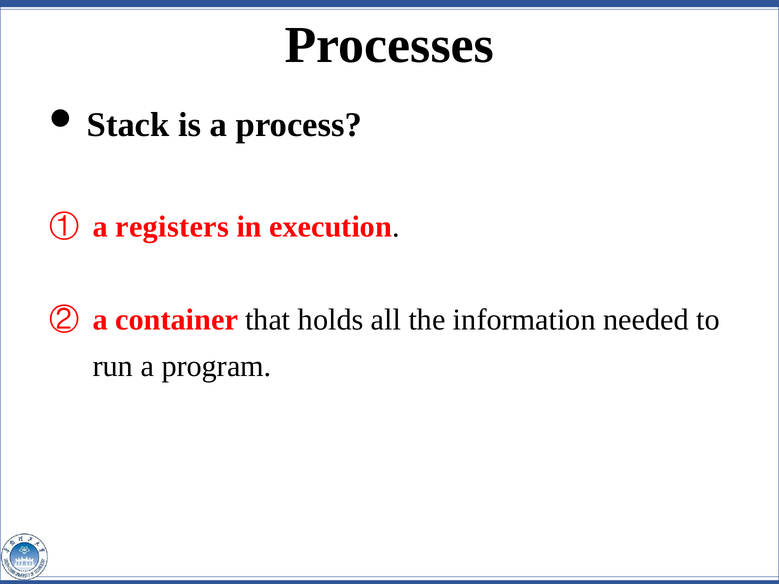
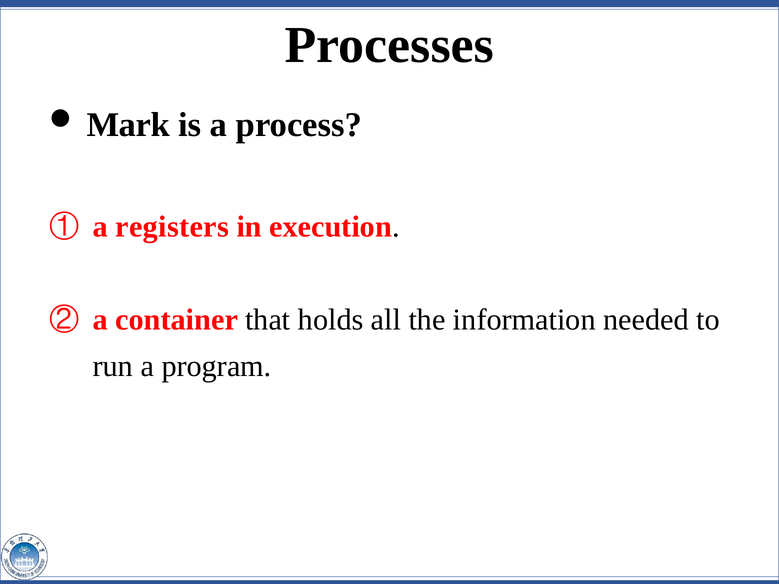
Stack: Stack -> Mark
